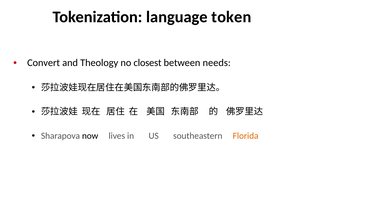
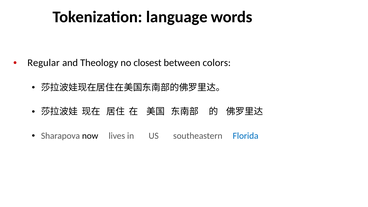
token: token -> words
Convert: Convert -> Regular
needs: needs -> colors
Florida colour: orange -> blue
